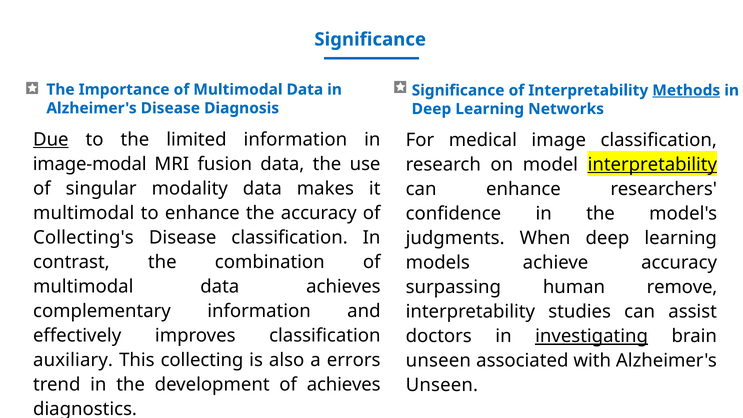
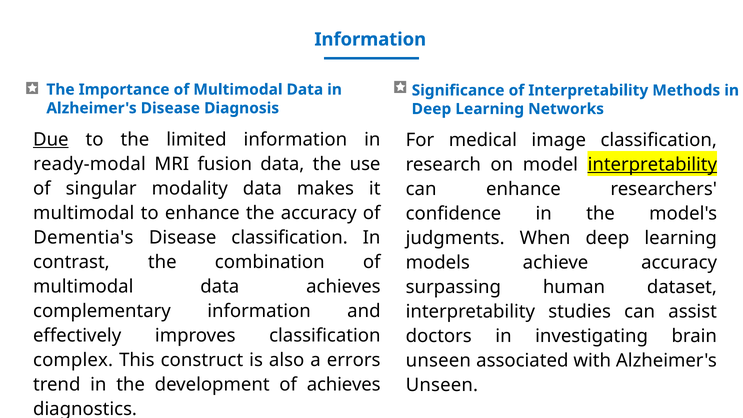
Significance at (370, 39): Significance -> Information
Methods underline: present -> none
image-modal: image-modal -> ready-modal
Collecting's: Collecting's -> Dementia's
remove: remove -> dataset
investigating underline: present -> none
auxiliary: auxiliary -> complex
collecting: collecting -> construct
